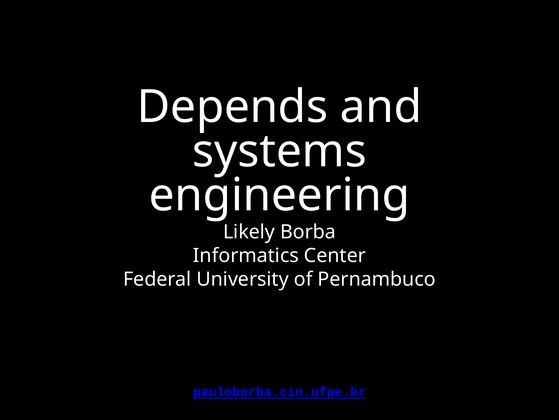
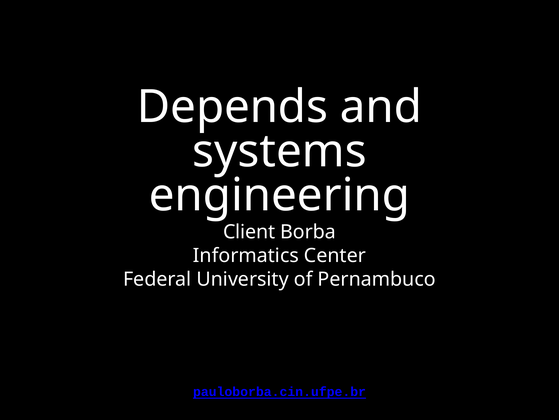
Likely: Likely -> Client
